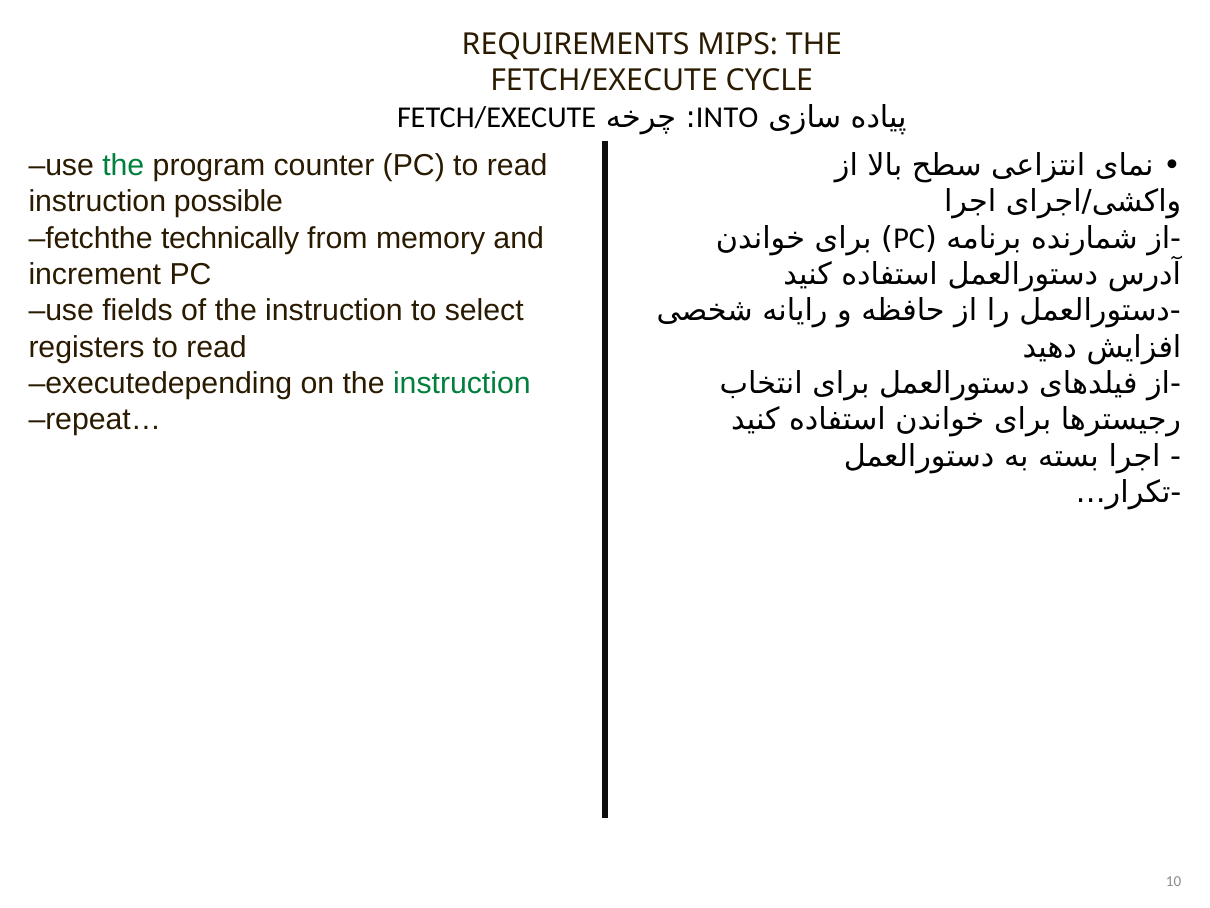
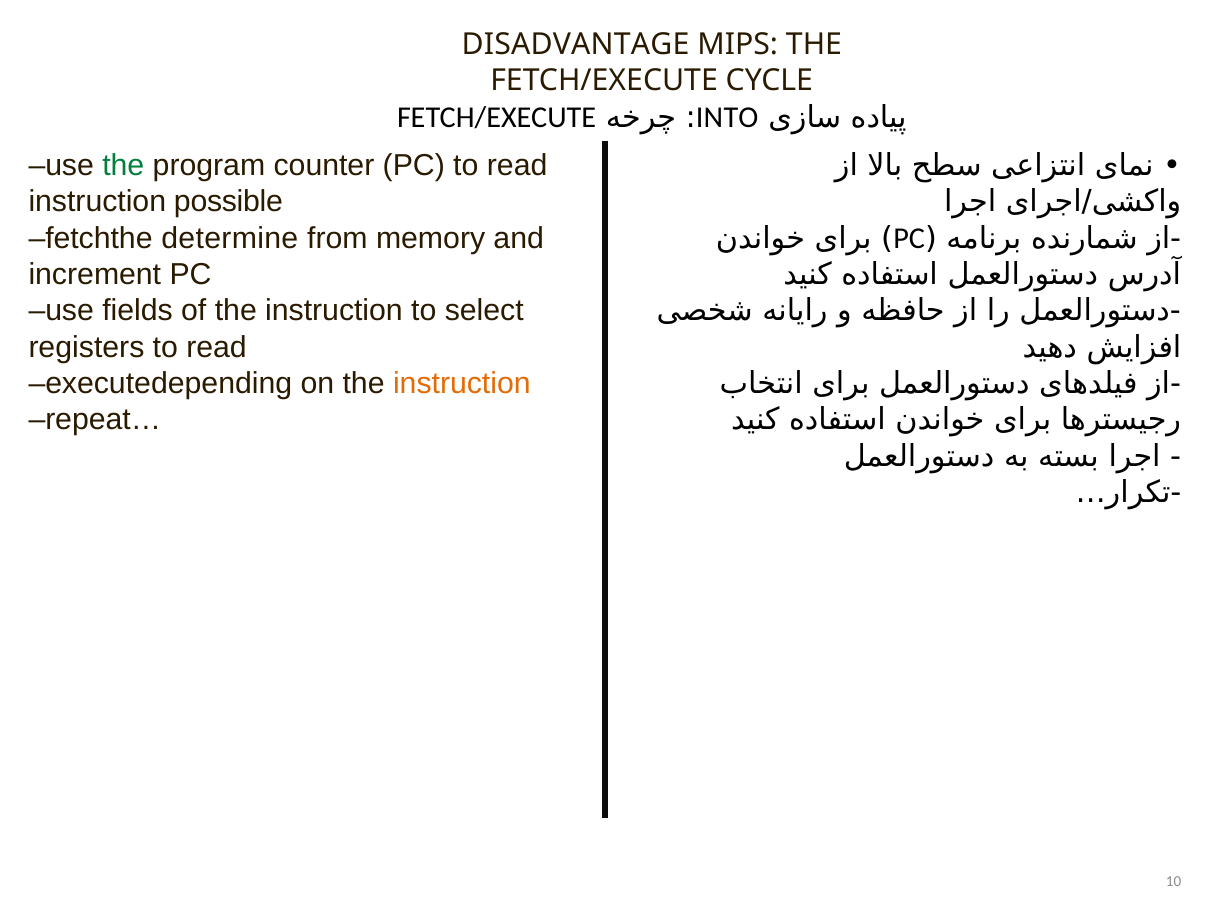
REQUIREMENTS: REQUIREMENTS -> DISADVANTAGE
technically: technically -> determine
instruction at (462, 383) colour: green -> orange
